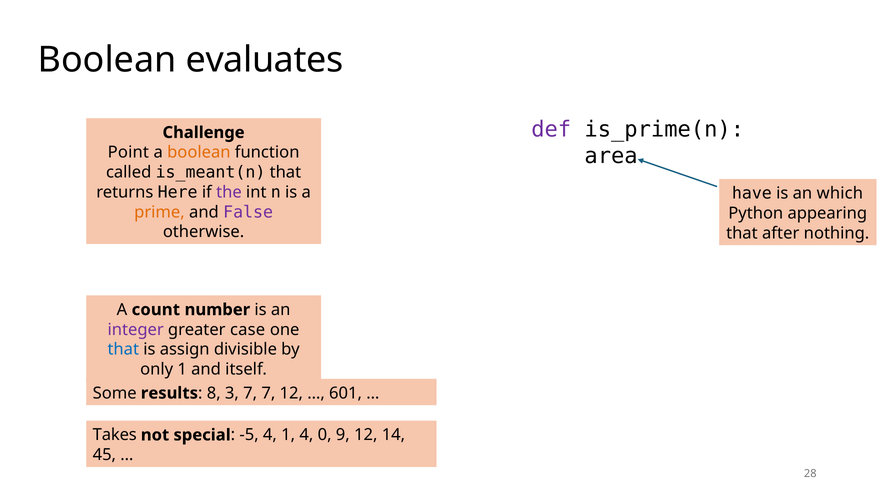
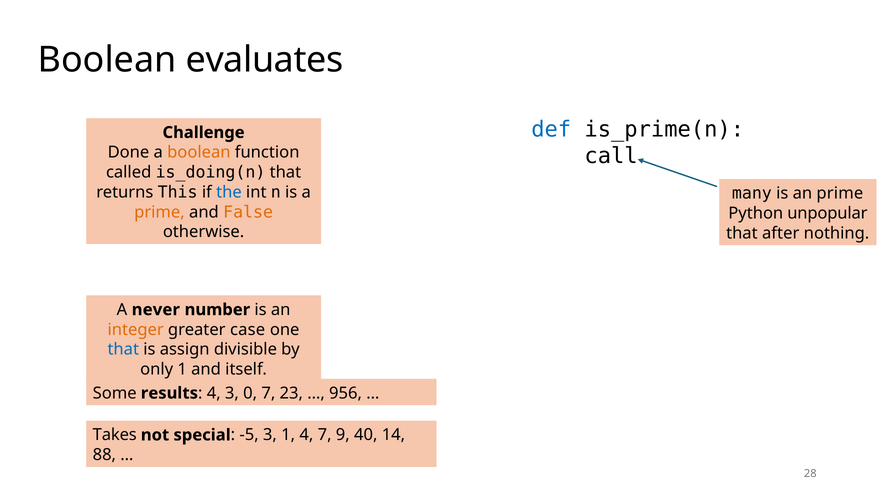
def colour: purple -> blue
area: area -> call
Point: Point -> Done
is_meant(n: is_meant(n -> is_doing(n
have: have -> many
an which: which -> prime
Here: Here -> This
the colour: purple -> blue
False colour: purple -> orange
appearing: appearing -> unpopular
count: count -> never
integer colour: purple -> orange
8 at (214, 393): 8 -> 4
3 7: 7 -> 0
7 12: 12 -> 23
601: 601 -> 956
-5 4: 4 -> 3
4 0: 0 -> 7
9 12: 12 -> 40
45: 45 -> 88
